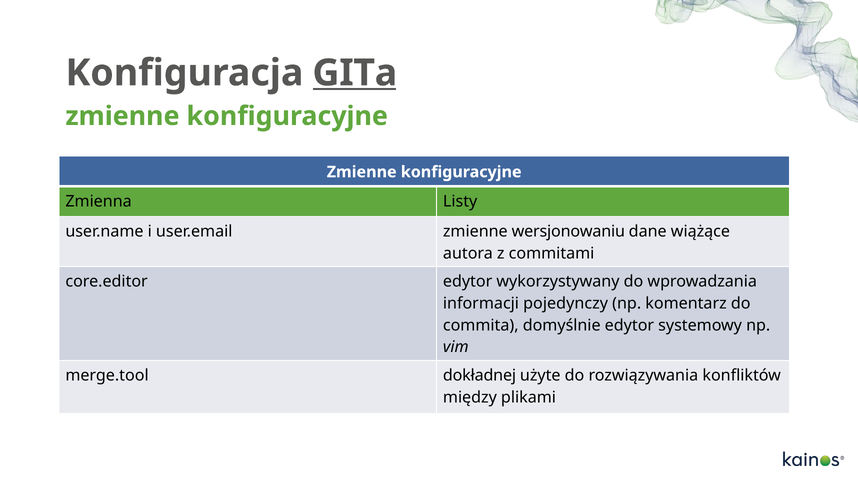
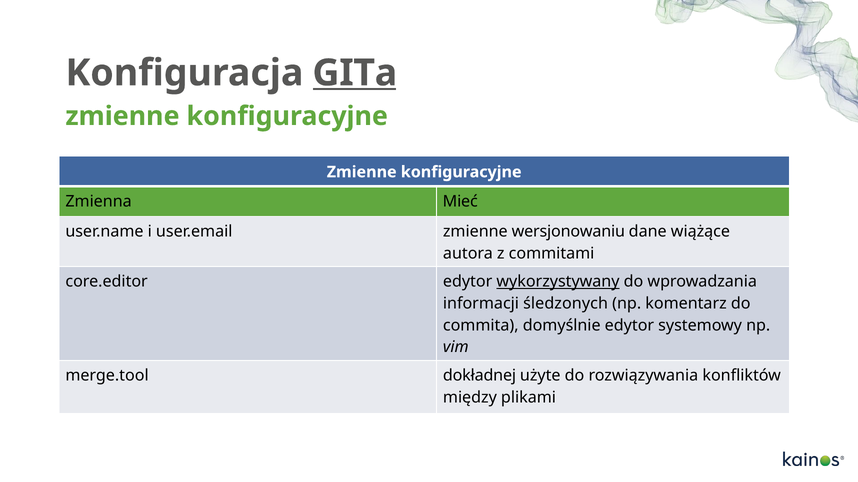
Listy: Listy -> Mieć
wykorzystywany underline: none -> present
pojedynczy: pojedynczy -> śledzonych
